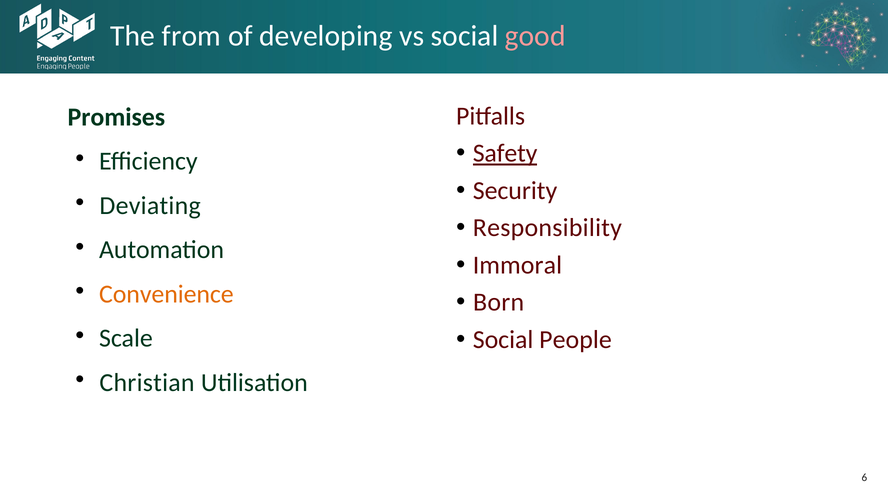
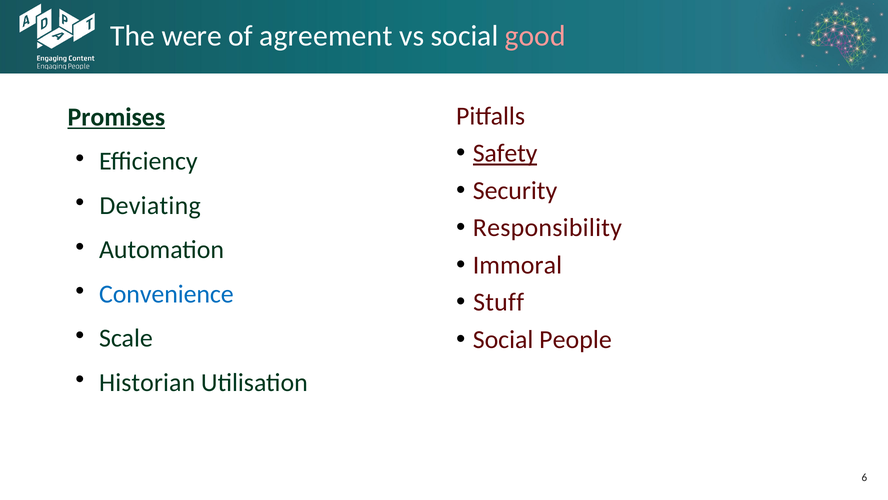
from: from -> were
developing: developing -> agreement
Promises underline: none -> present
Convenience colour: orange -> blue
Born: Born -> Stuff
Christian: Christian -> Historian
